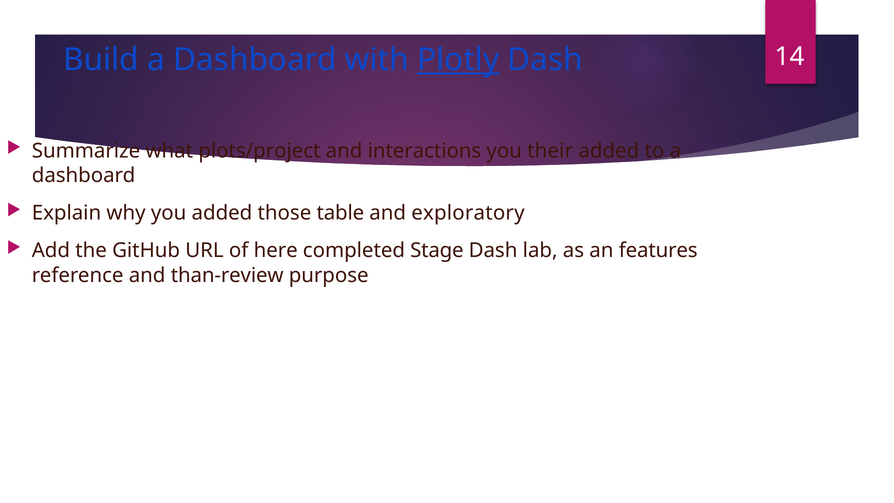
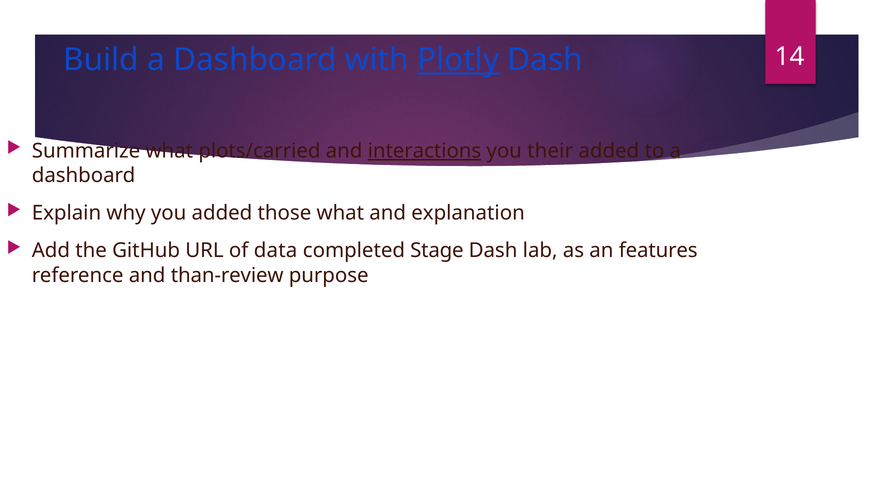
plots/project: plots/project -> plots/carried
interactions underline: none -> present
those table: table -> what
exploratory: exploratory -> explanation
here: here -> data
